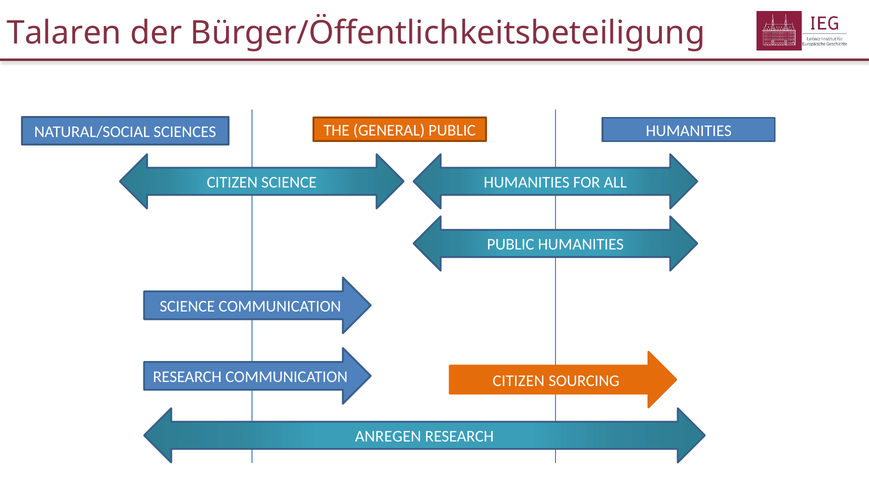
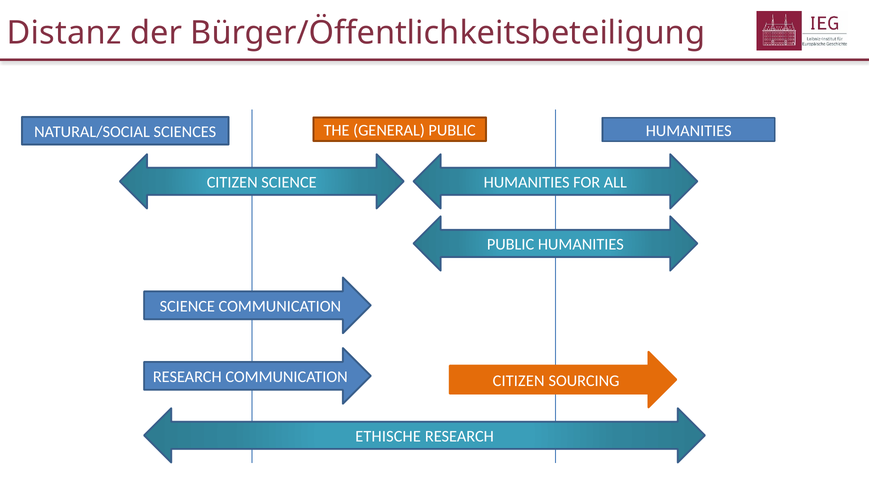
Talaren: Talaren -> Distanz
ANREGEN: ANREGEN -> ETHISCHE
